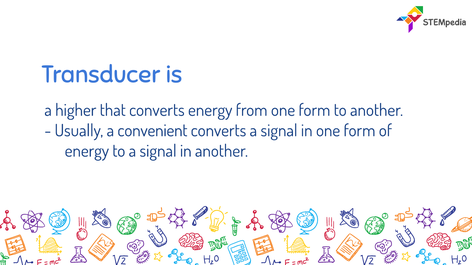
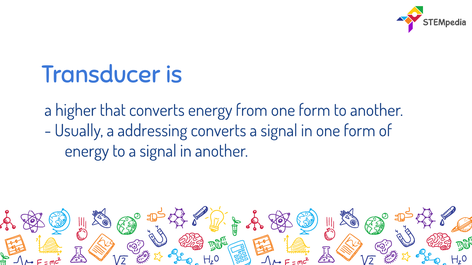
convenient: convenient -> addressing
